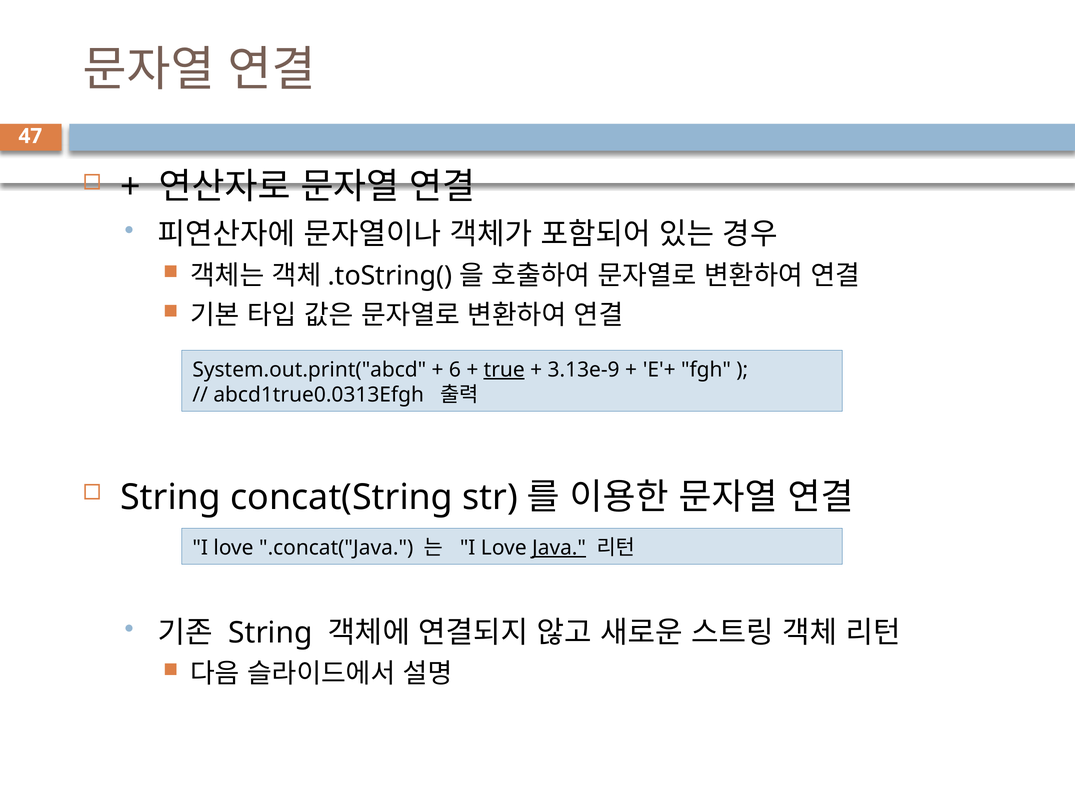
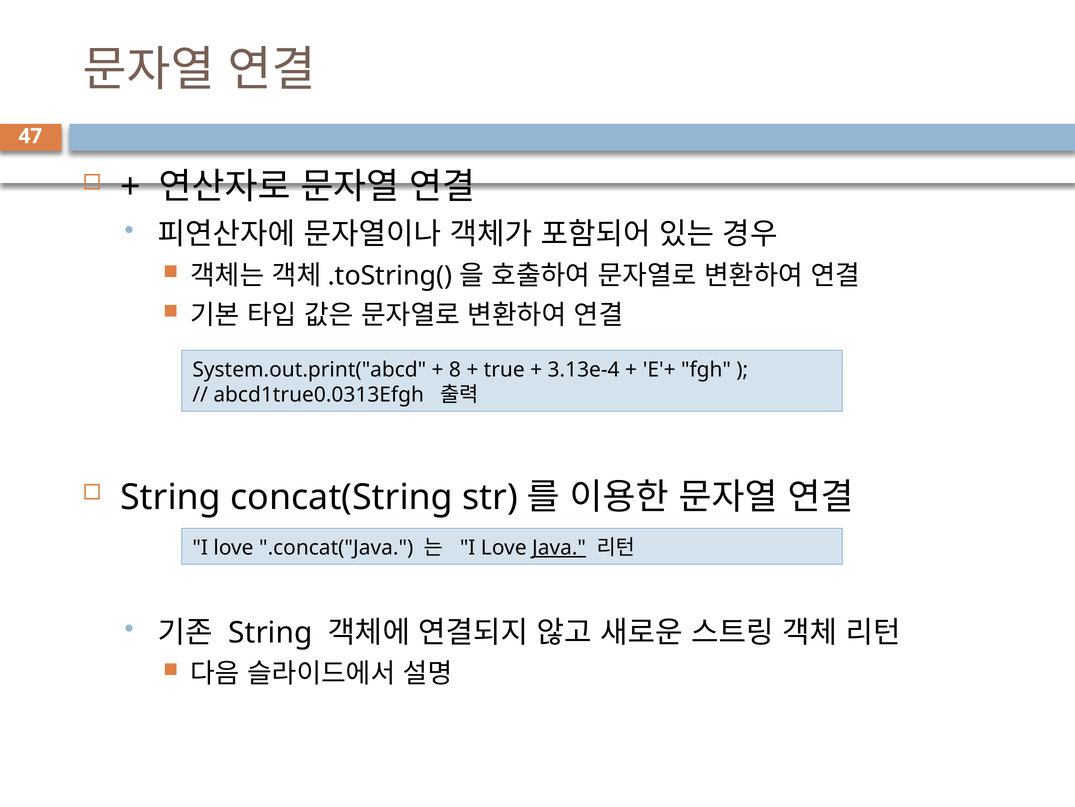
6: 6 -> 8
true underline: present -> none
3.13e-9: 3.13e-9 -> 3.13e-4
